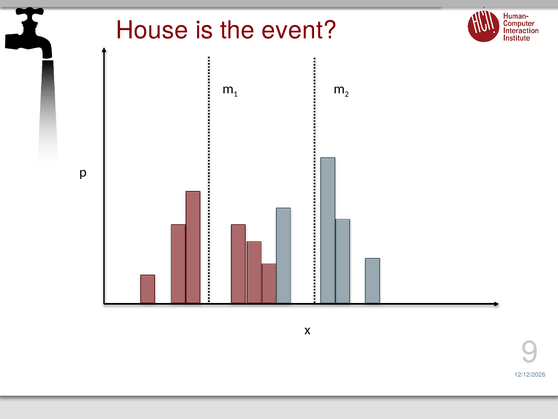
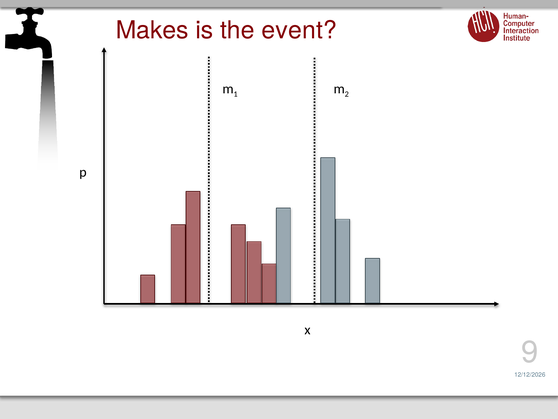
House: House -> Makes
